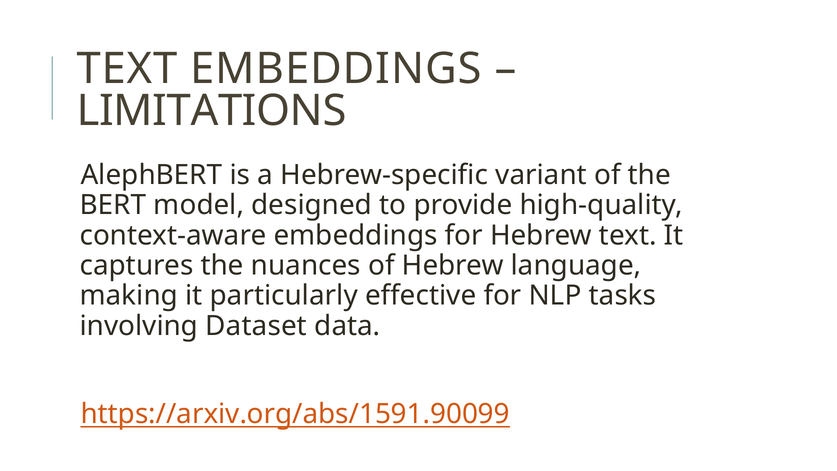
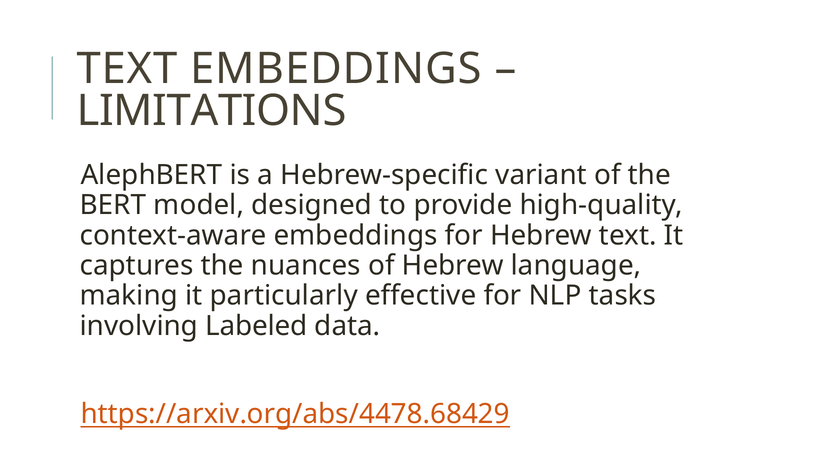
Dataset: Dataset -> Labeled
https://arxiv.org/abs/1591.90099: https://arxiv.org/abs/1591.90099 -> https://arxiv.org/abs/4478.68429
